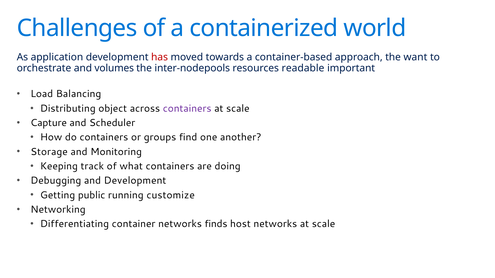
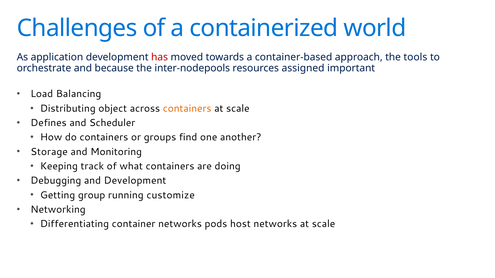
want: want -> tools
volumes: volumes -> because
readable: readable -> assigned
containers at (187, 109) colour: purple -> orange
Capture: Capture -> Defines
public: public -> group
finds: finds -> pods
